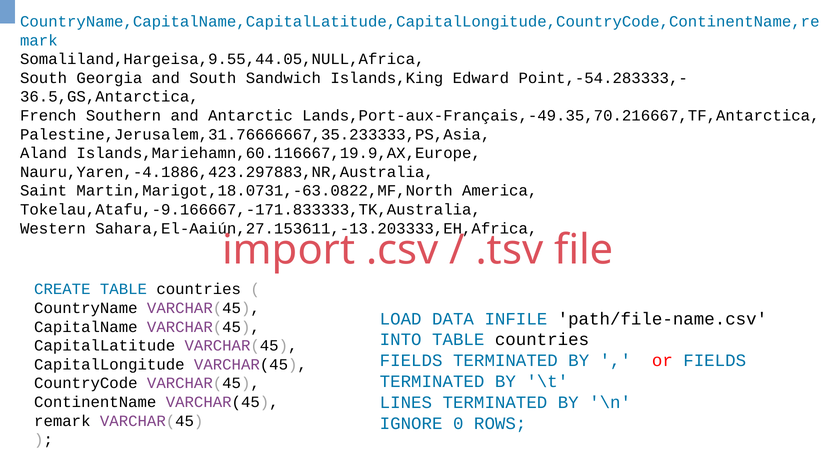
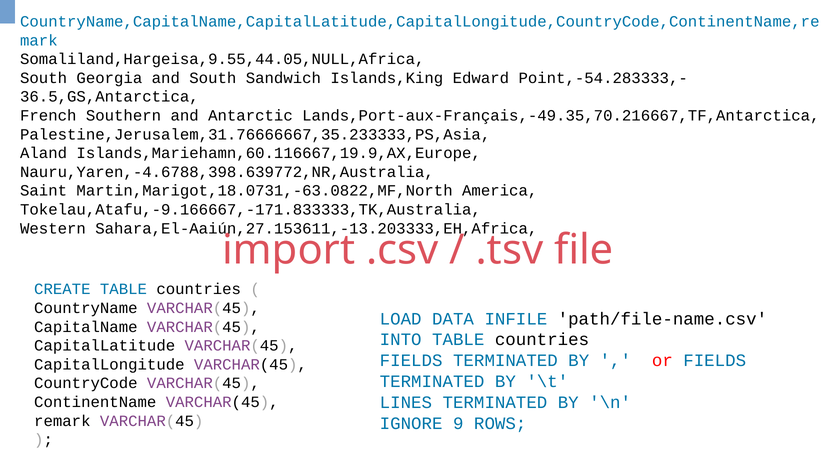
Nauru,Yaren,-4.1886,423.297883,NR,Australia: Nauru,Yaren,-4.1886,423.297883,NR,Australia -> Nauru,Yaren,-4.6788,398.639772,NR,Australia
0: 0 -> 9
